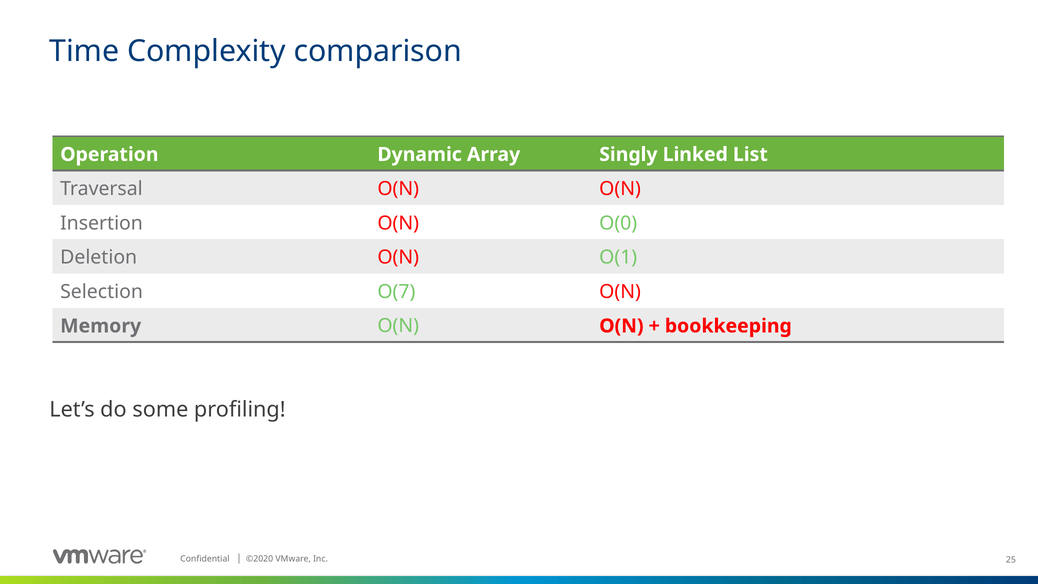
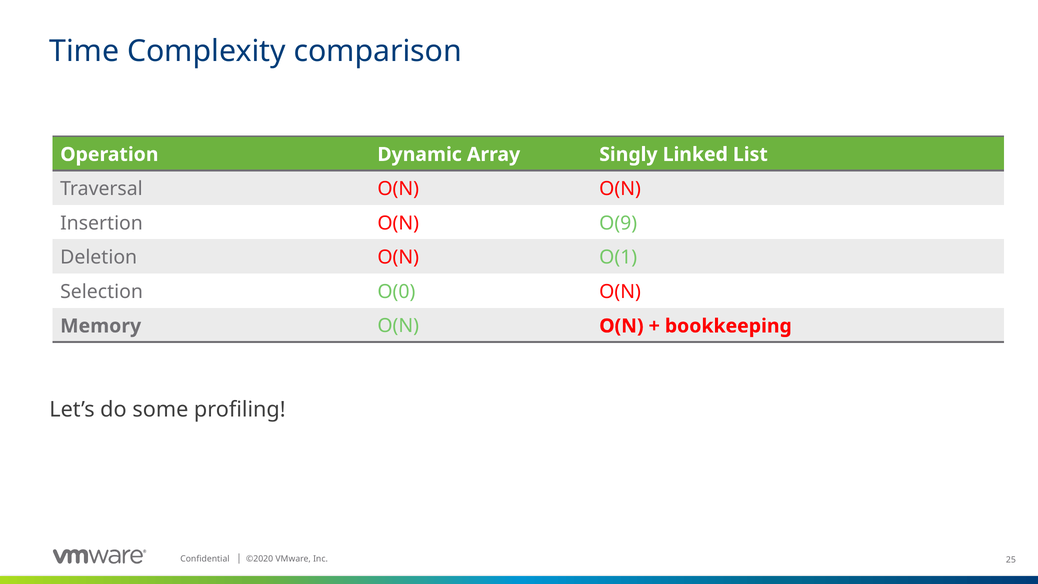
O(0: O(0 -> O(9
O(7: O(7 -> O(0
